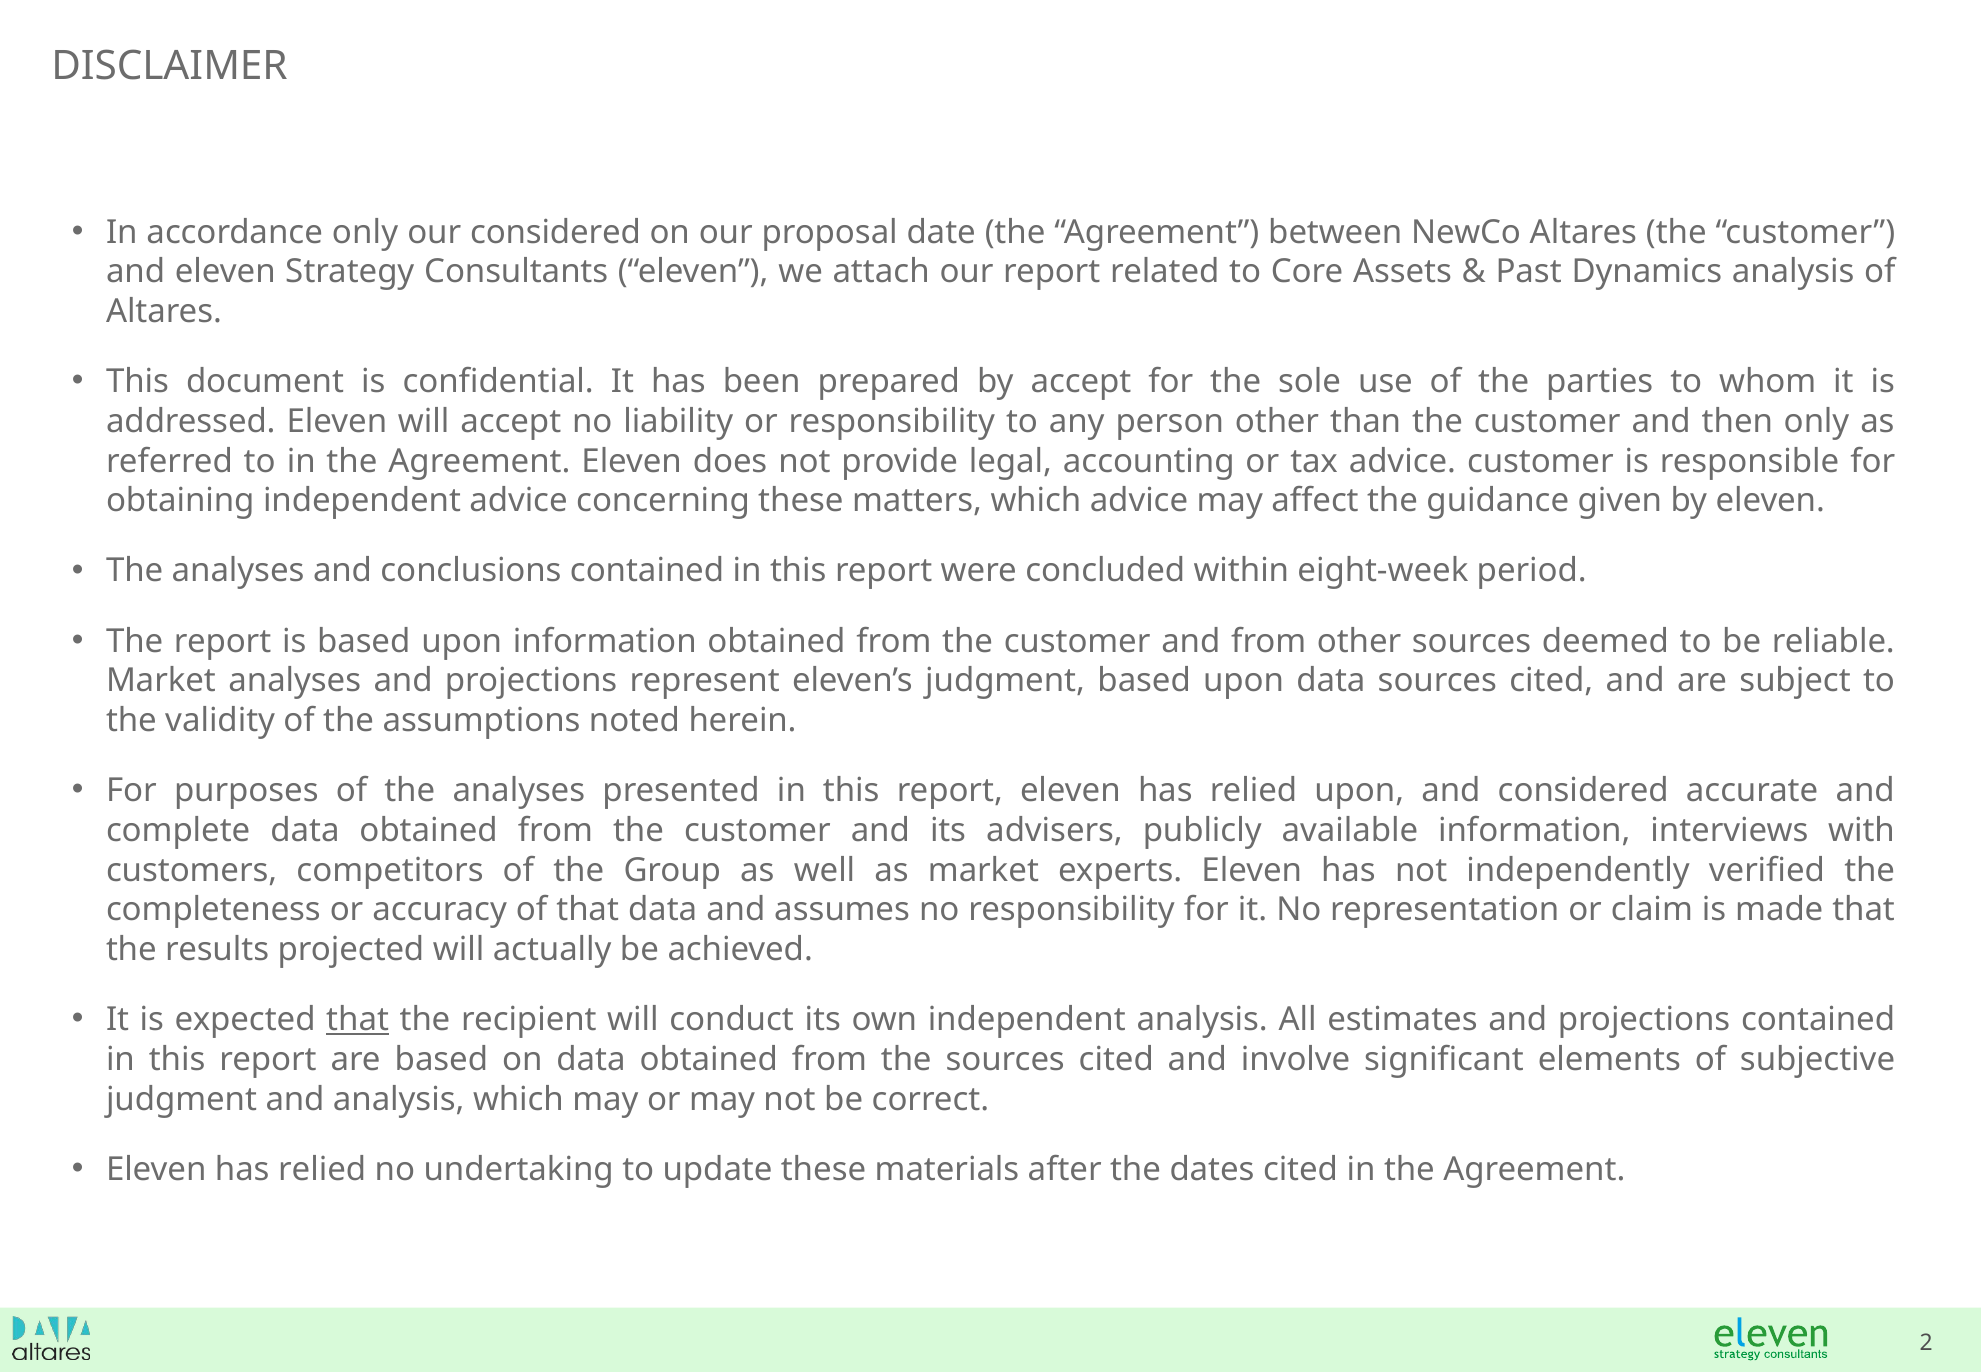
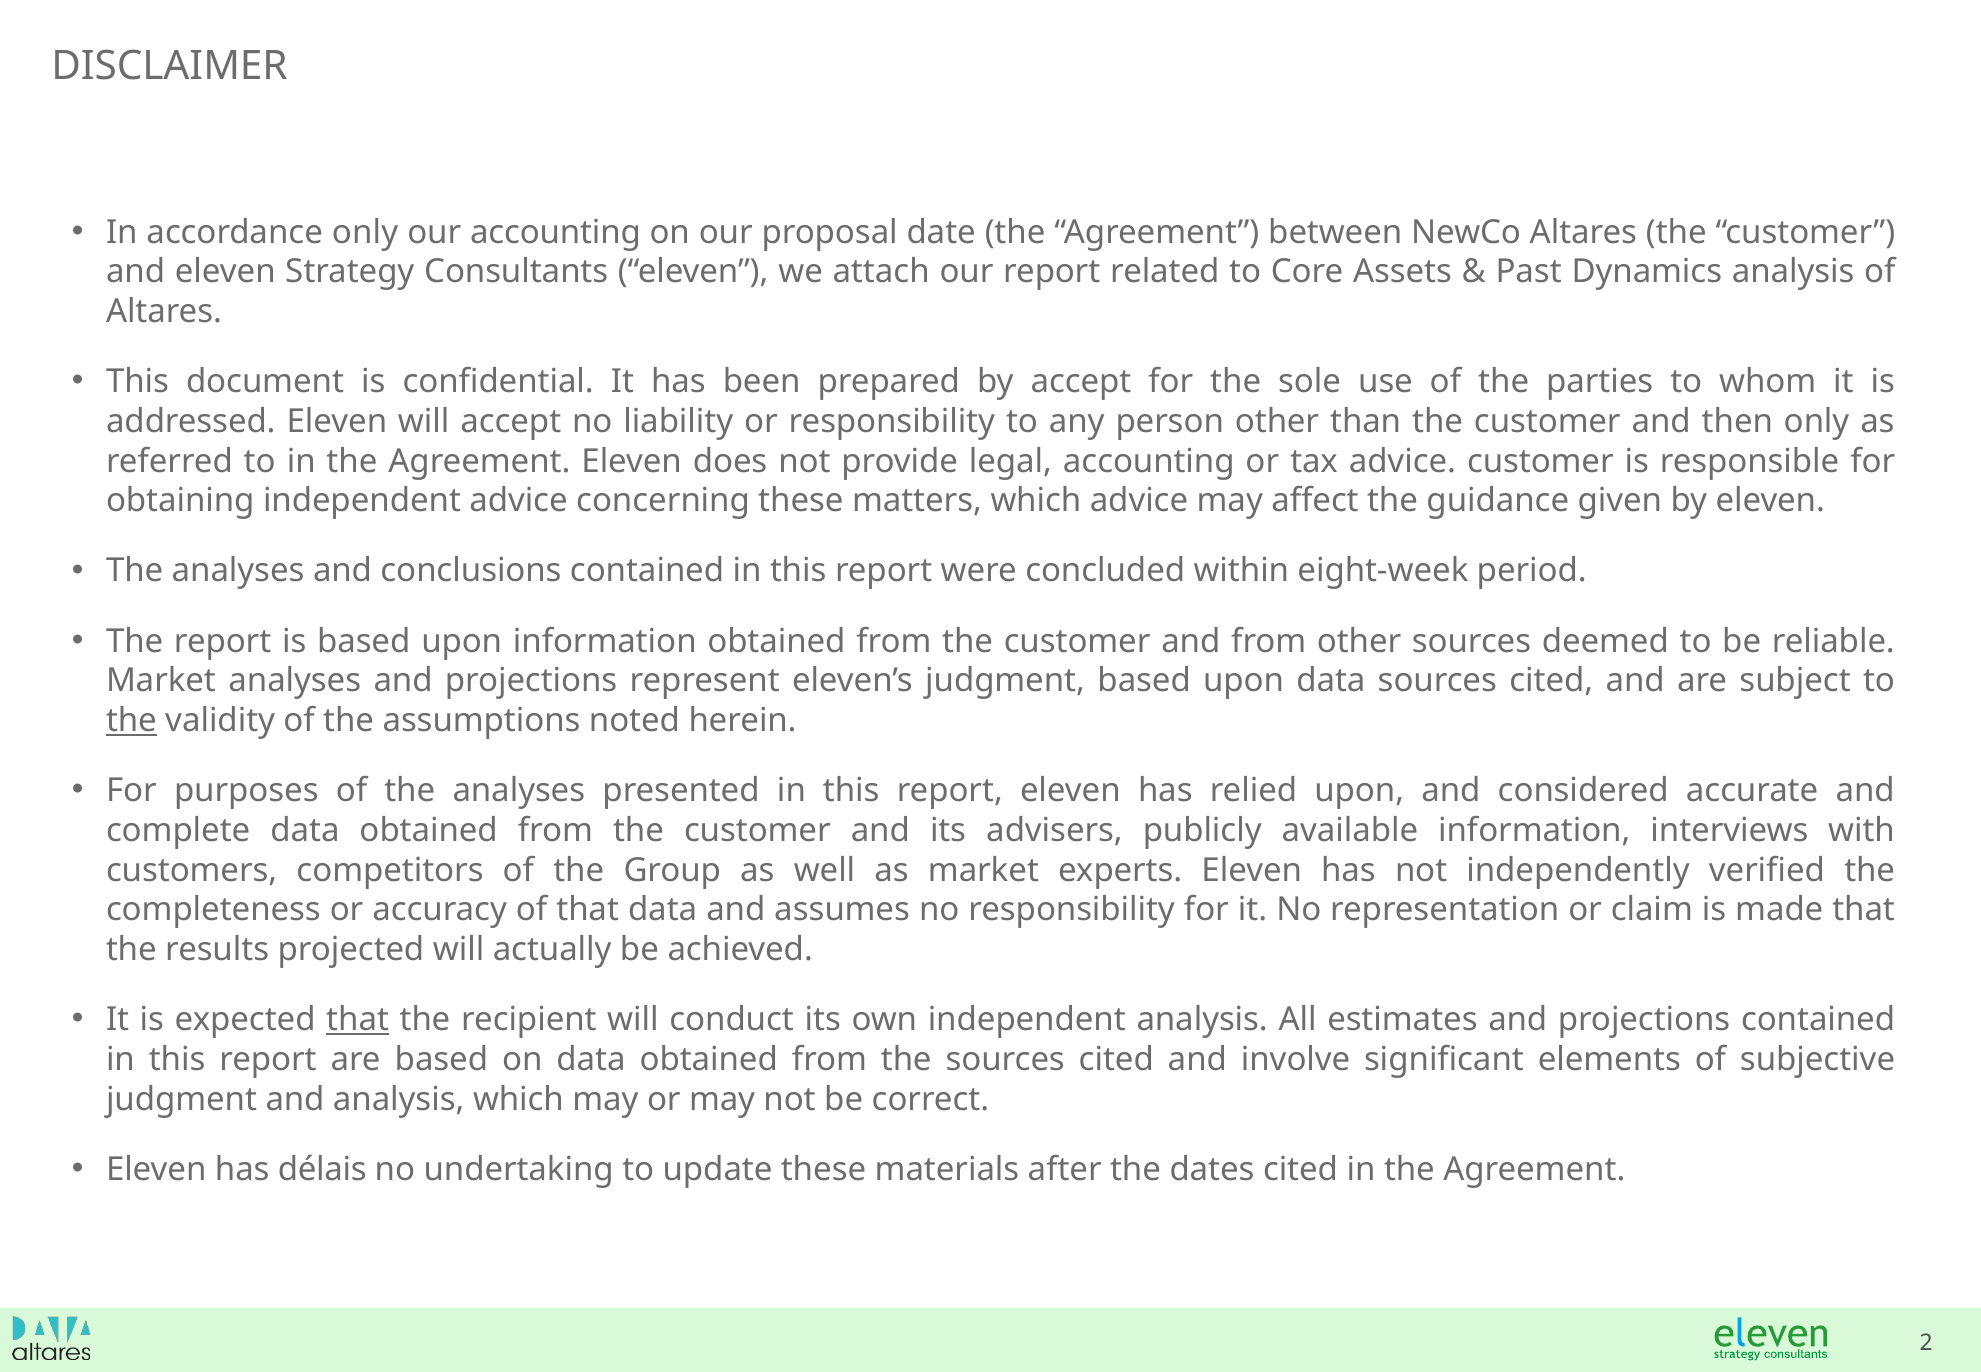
our considered: considered -> accounting
the at (132, 720) underline: none -> present
relied at (322, 1169): relied -> délais
